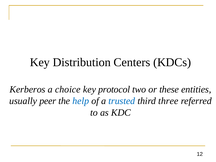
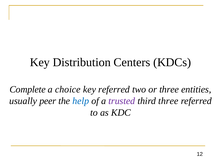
Kerberos: Kerberos -> Complete
key protocol: protocol -> referred
or these: these -> three
trusted colour: blue -> purple
